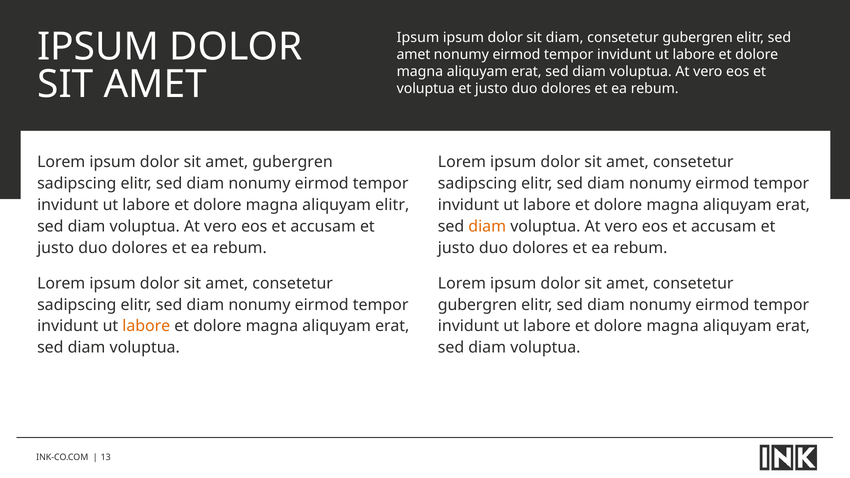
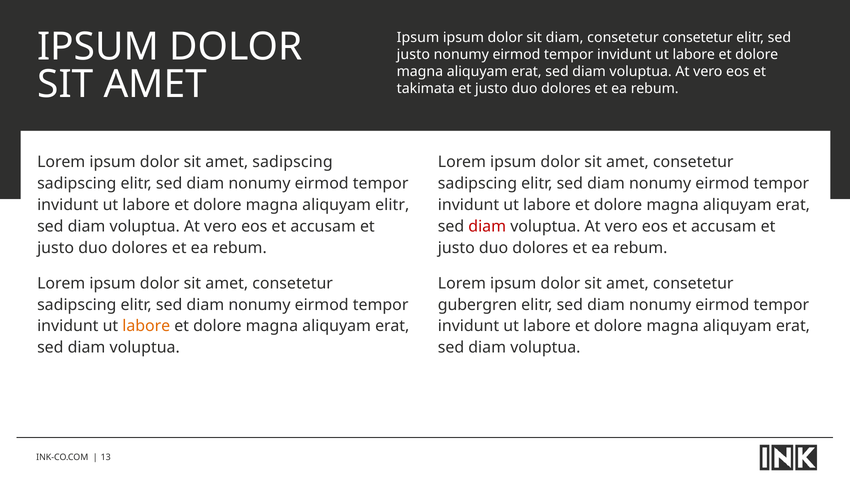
gubergren at (698, 37): gubergren -> consetetur
amet at (413, 54): amet -> justo
voluptua at (426, 88): voluptua -> takimata
amet gubergren: gubergren -> sadipscing
diam at (487, 226) colour: orange -> red
